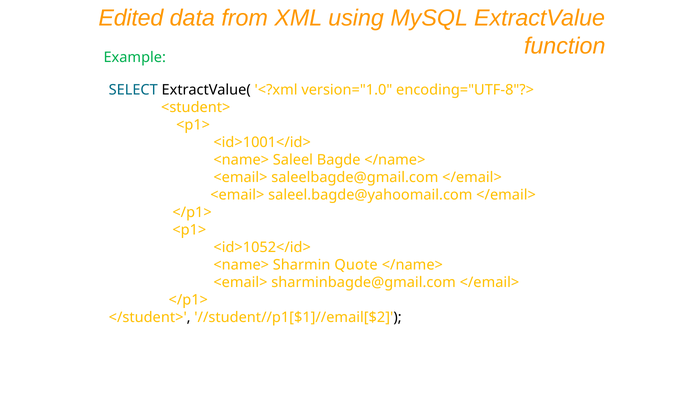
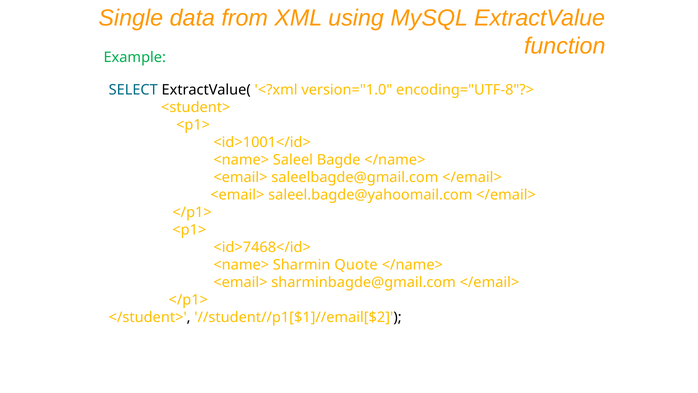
Edited: Edited -> Single
<id>1052</id>: <id>1052</id> -> <id>7468</id>
